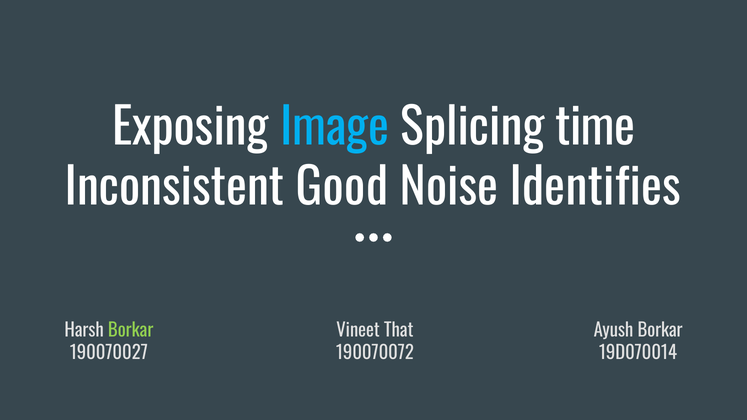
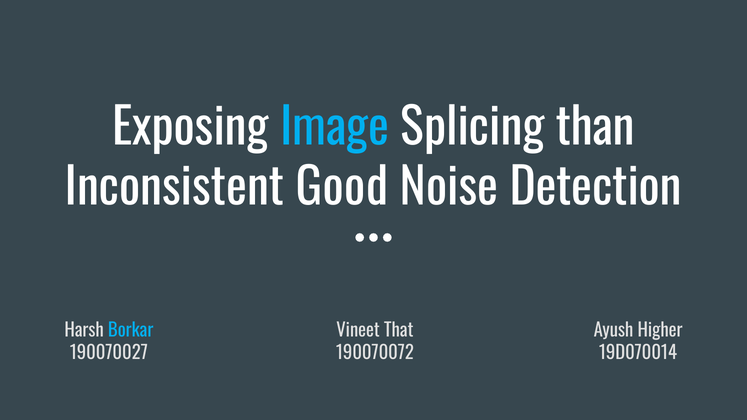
time: time -> than
Identifies: Identifies -> Detection
Borkar at (131, 331) colour: light green -> light blue
Ayush Borkar: Borkar -> Higher
